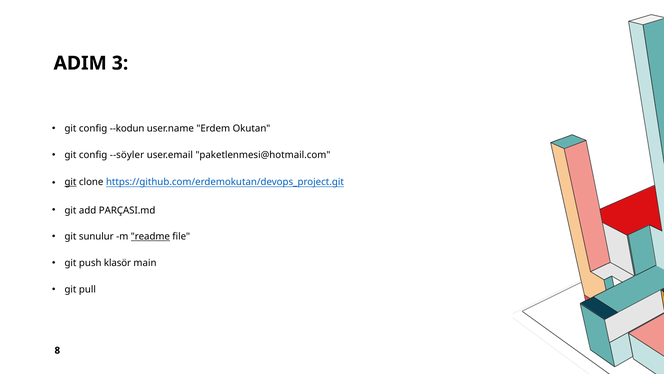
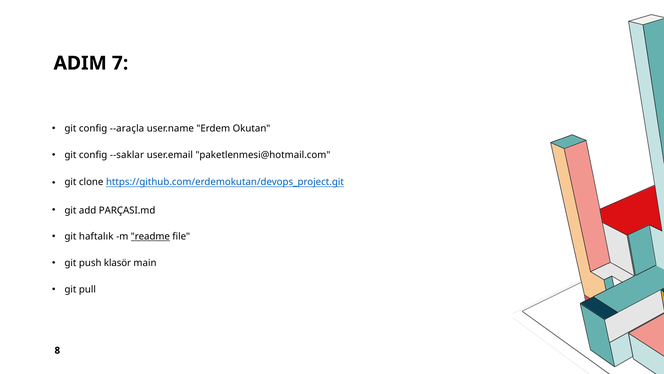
3: 3 -> 7
--kodun: --kodun -> --araçla
--söyler: --söyler -> --saklar
git at (70, 182) underline: present -> none
sunulur: sunulur -> haftalık
